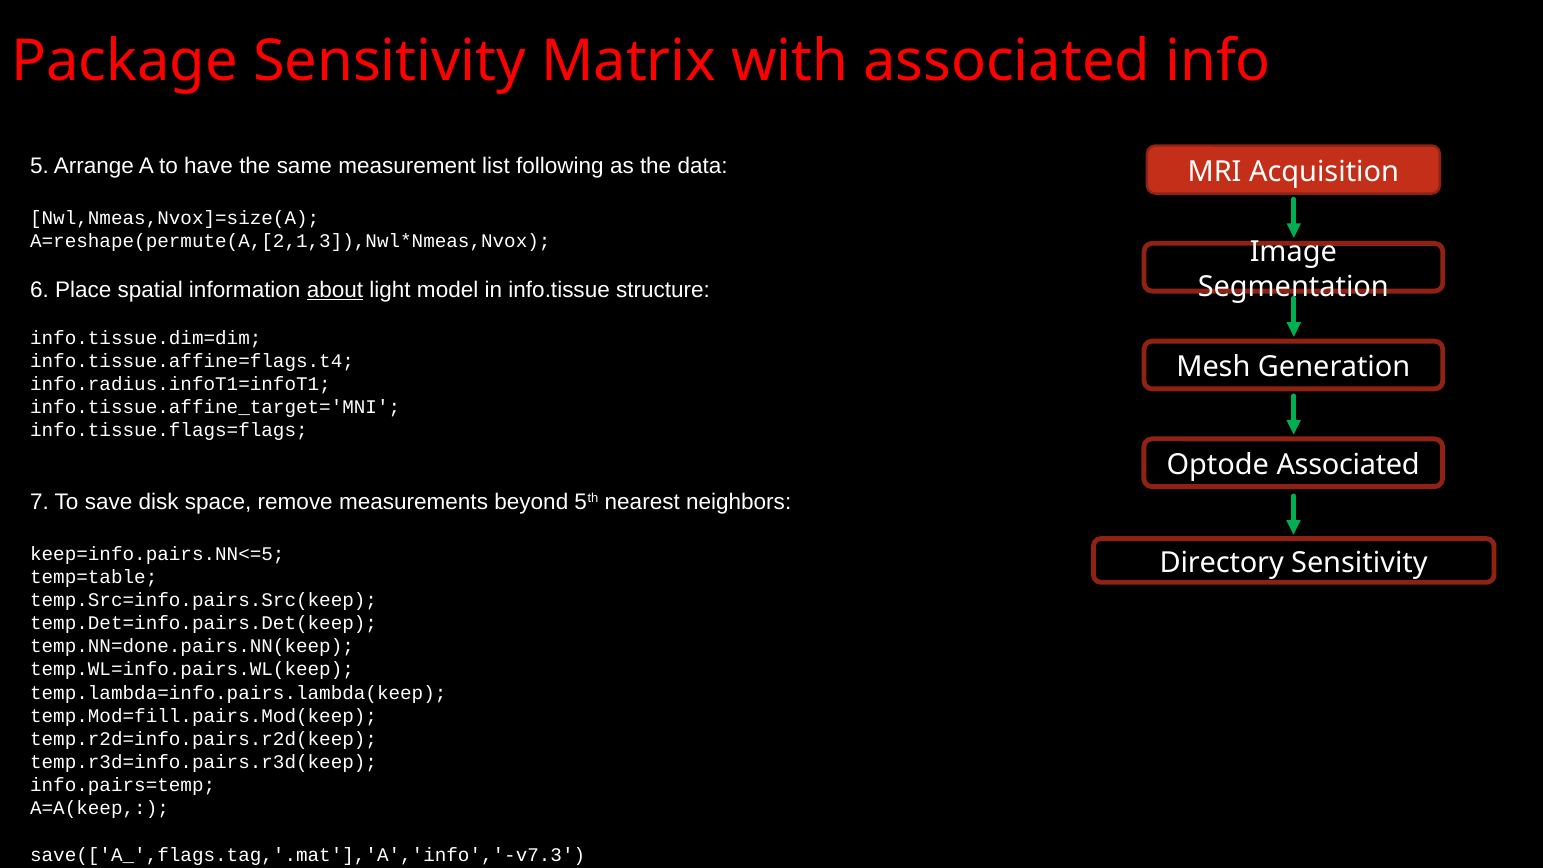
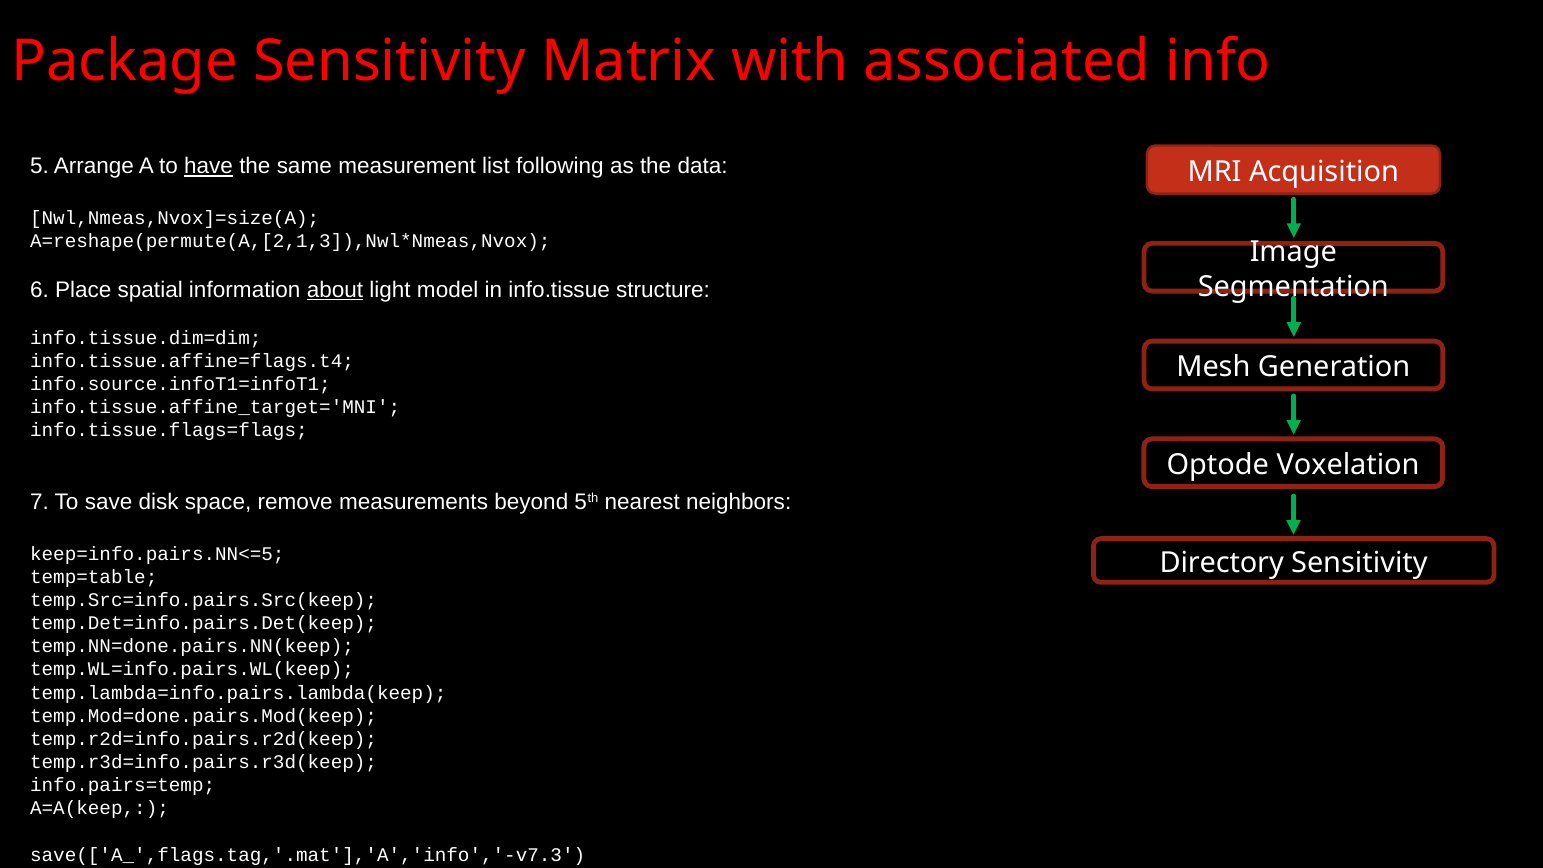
have underline: none -> present
info.radius.infoT1=infoT1: info.radius.infoT1=infoT1 -> info.source.infoT1=infoT1
Optode Associated: Associated -> Voxelation
temp.Mod=fill.pairs.Mod(keep: temp.Mod=fill.pairs.Mod(keep -> temp.Mod=done.pairs.Mod(keep
